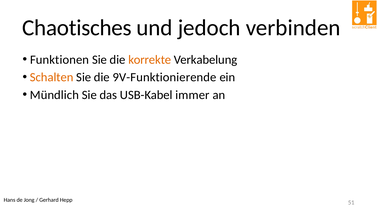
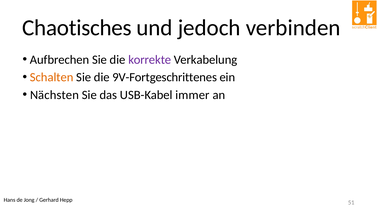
Funktionen: Funktionen -> Aufbrechen
korrekte colour: orange -> purple
9V-Funktionierende: 9V-Funktionierende -> 9V-Fortgeschrittenes
Mündlich: Mündlich -> Nächsten
